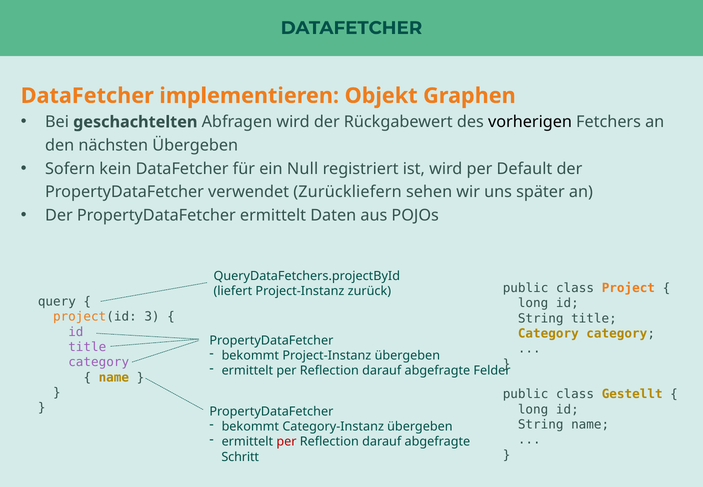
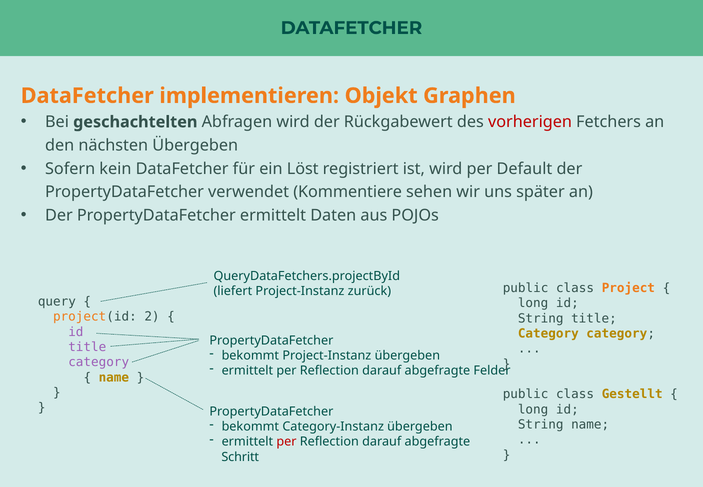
vorherigen colour: black -> red
Null: Null -> Löst
Zurückliefern: Zurückliefern -> Kommentiere
3: 3 -> 2
